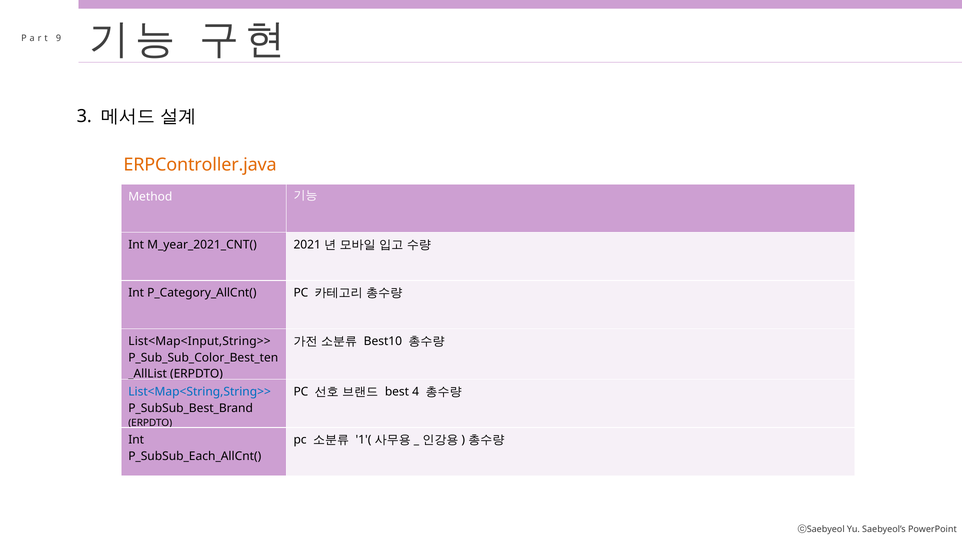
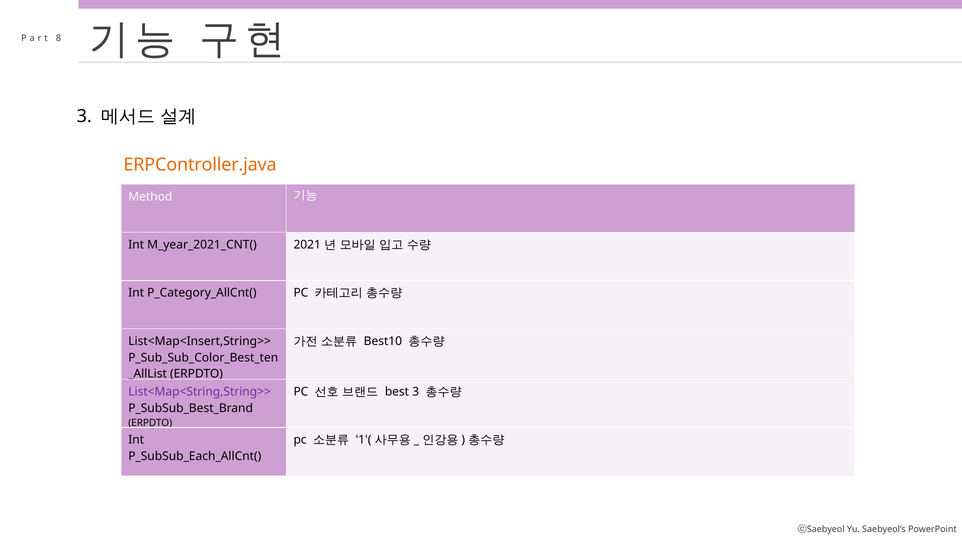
9: 9 -> 8
List<Map<Input,String>>: List<Map<Input,String>> -> List<Map<Insert,String>>
List<Map<String,String>> colour: blue -> purple
best 4: 4 -> 3
